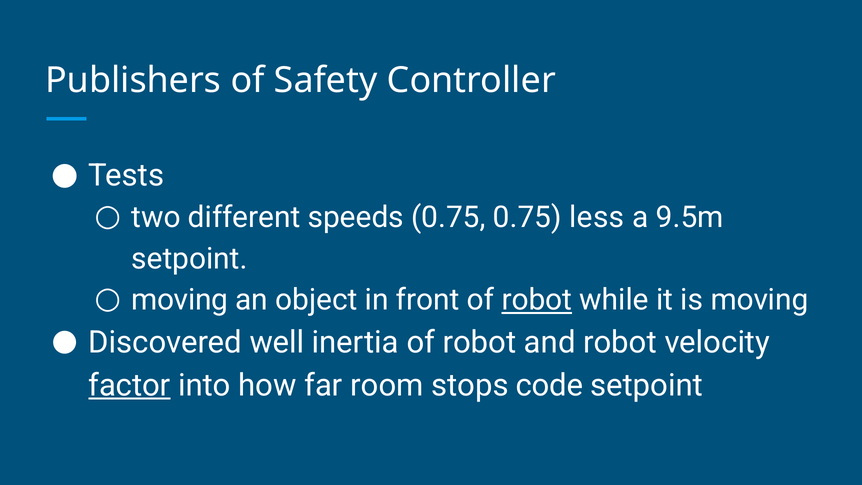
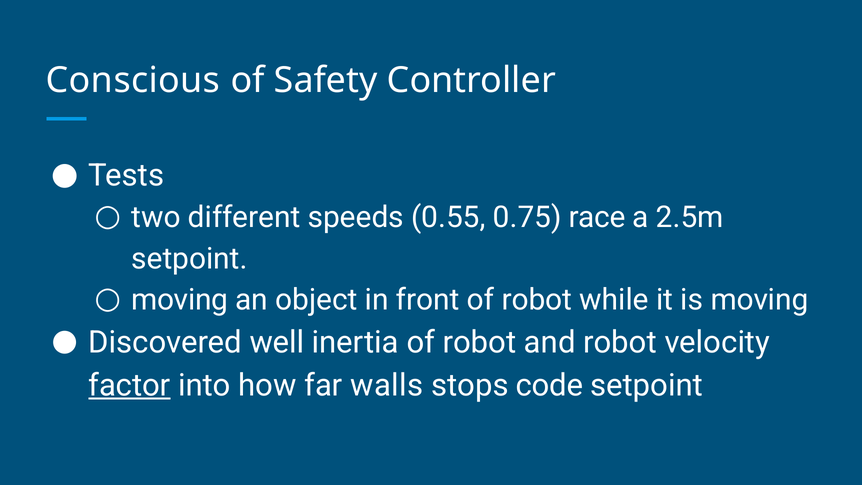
Publishers: Publishers -> Conscious
speeds 0.75: 0.75 -> 0.55
less: less -> race
9.5m: 9.5m -> 2.5m
robot at (537, 300) underline: present -> none
room: room -> walls
